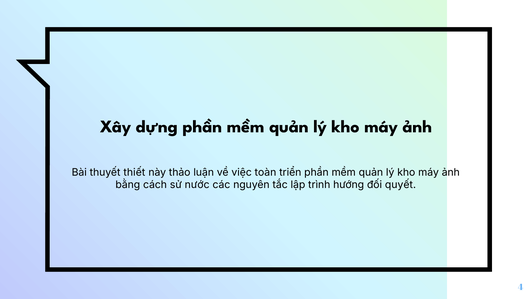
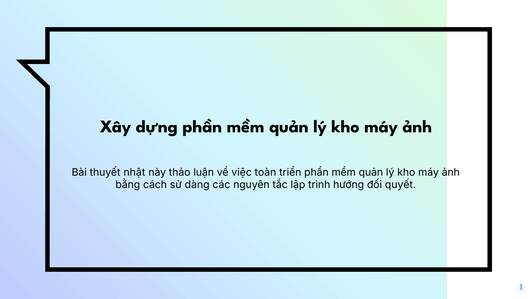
thiết: thiết -> nhật
nước: nước -> dàng
